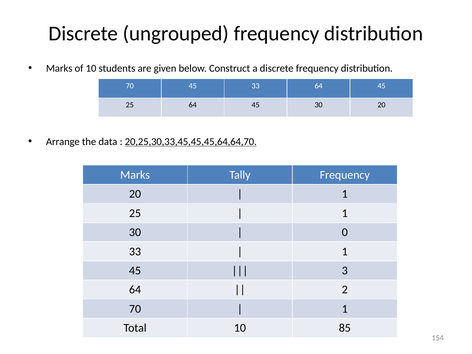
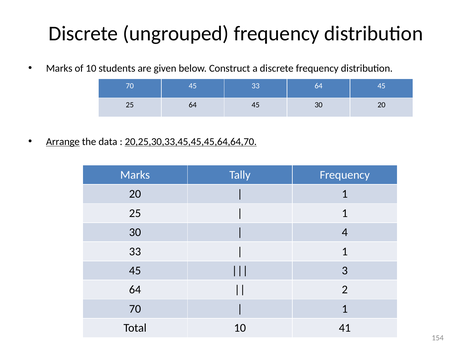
Arrange underline: none -> present
0: 0 -> 4
85: 85 -> 41
